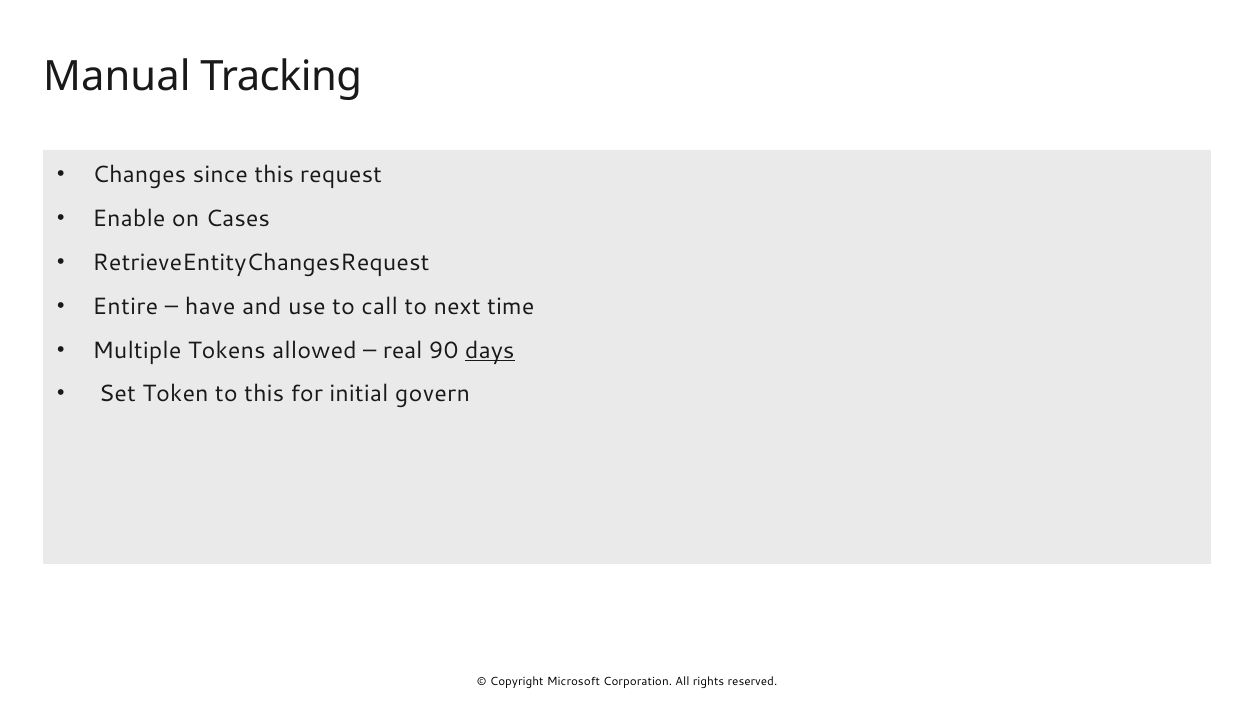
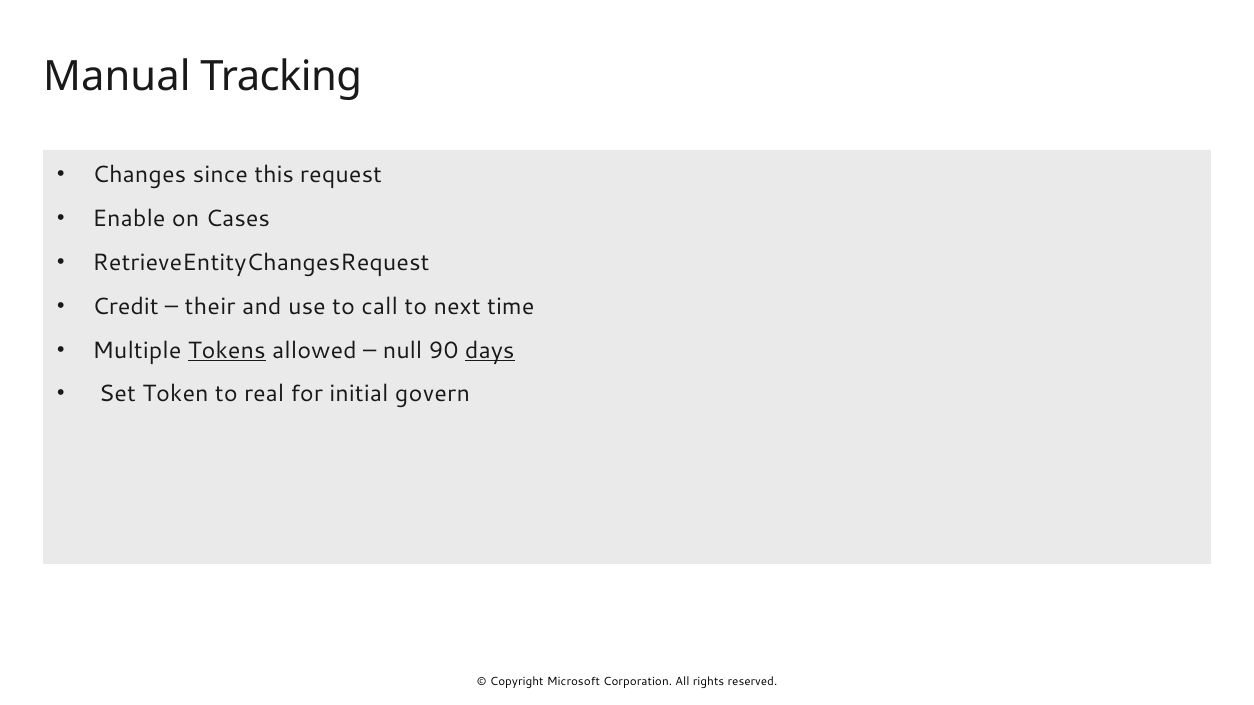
Entire: Entire -> Credit
have: have -> their
Tokens underline: none -> present
real: real -> null
to this: this -> real
